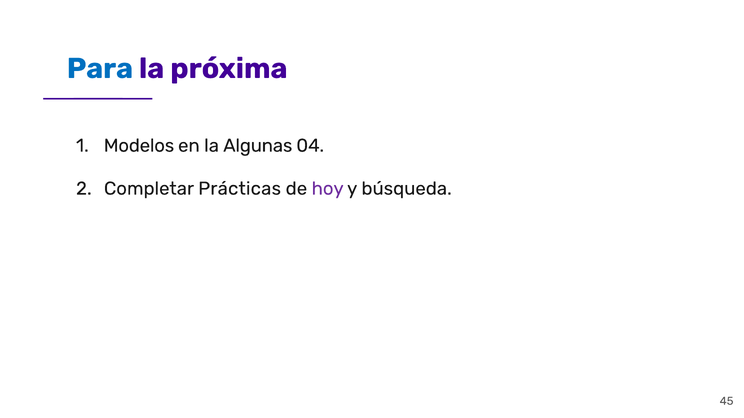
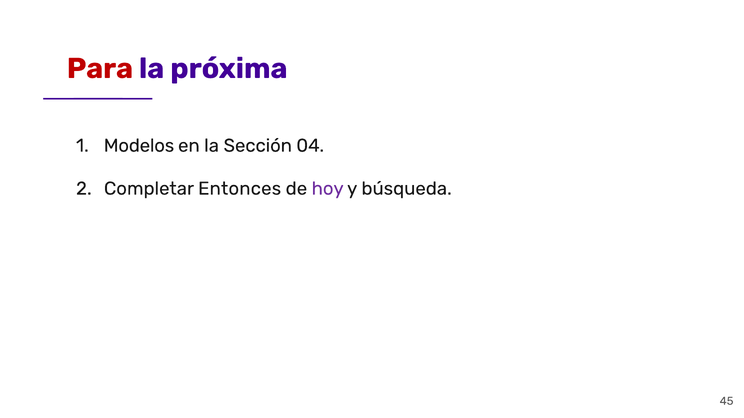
Para colour: blue -> red
Algunas: Algunas -> Sección
Prácticas: Prácticas -> Entonces
